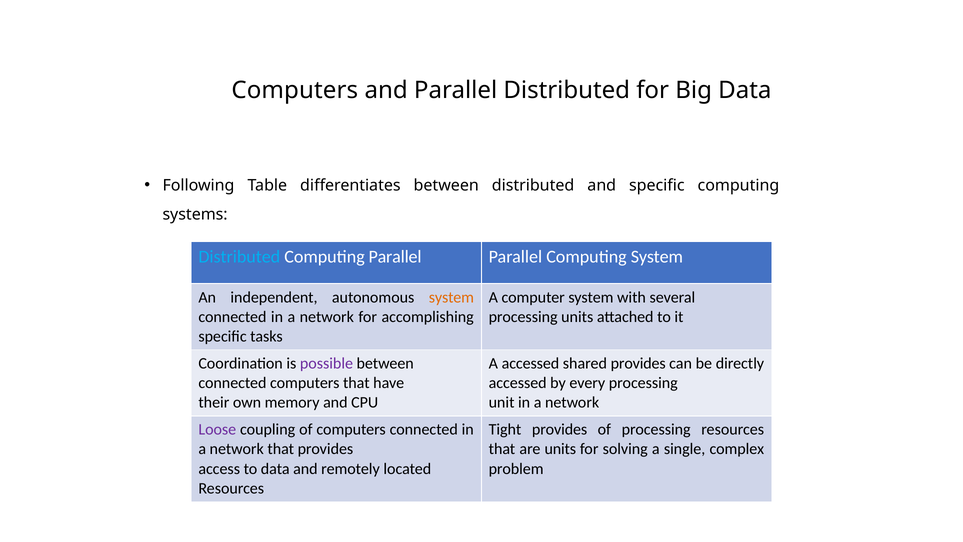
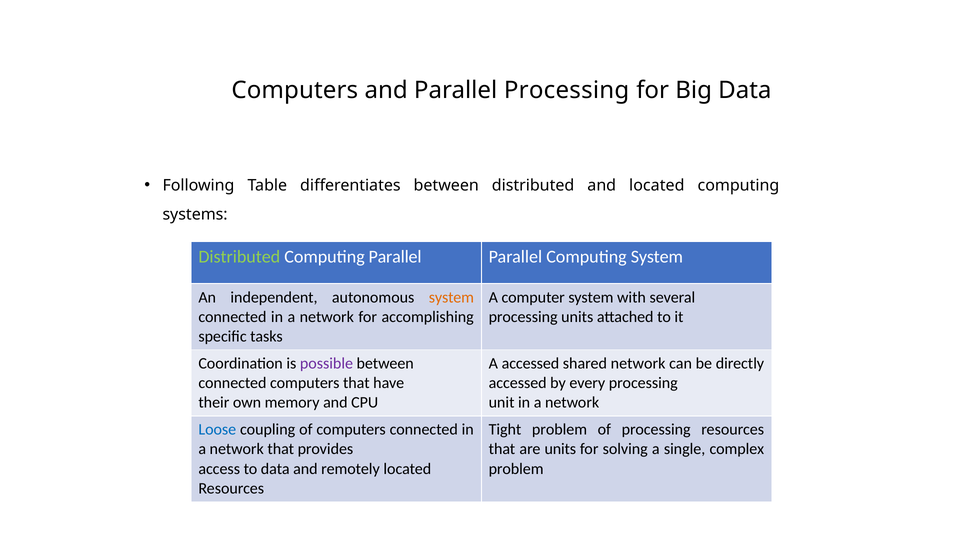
Parallel Distributed: Distributed -> Processing
and specific: specific -> located
Distributed at (239, 256) colour: light blue -> light green
shared provides: provides -> network
Loose colour: purple -> blue
Tight provides: provides -> problem
